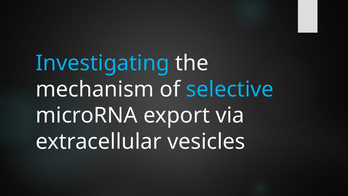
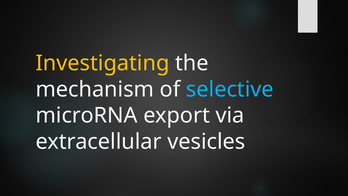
Investigating colour: light blue -> yellow
